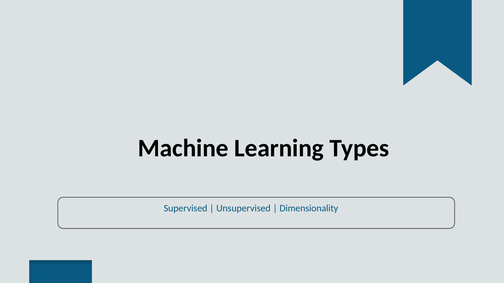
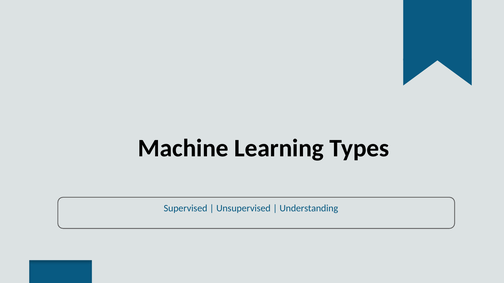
Dimensionality: Dimensionality -> Understanding
